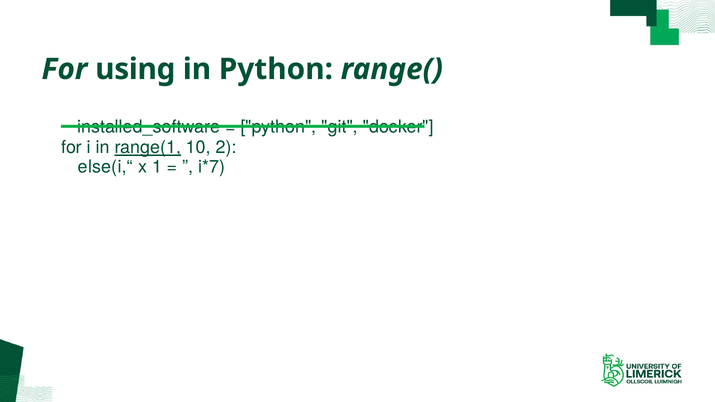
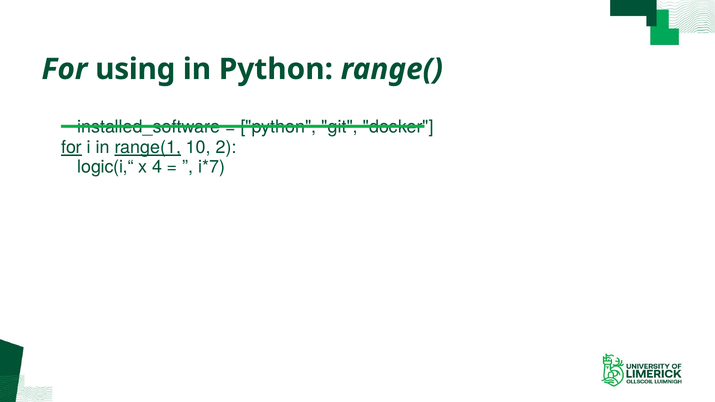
for at (72, 148) underline: none -> present
else(i,“: else(i,“ -> logic(i,“
1: 1 -> 4
